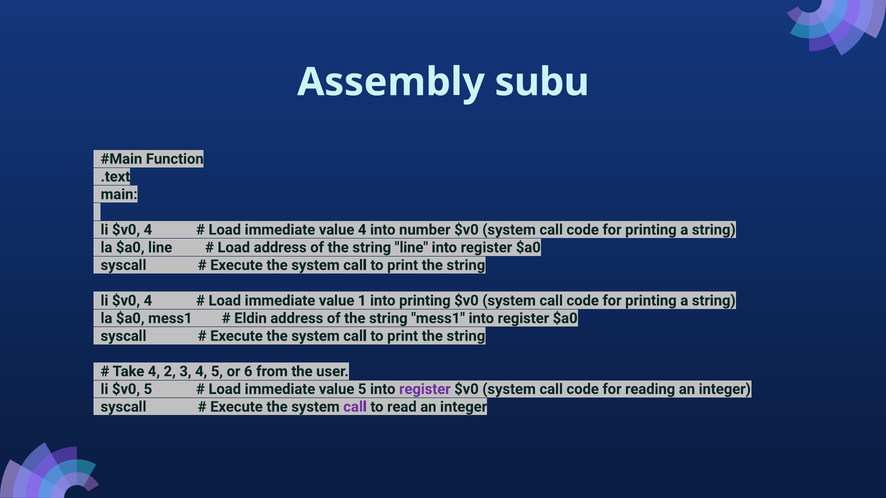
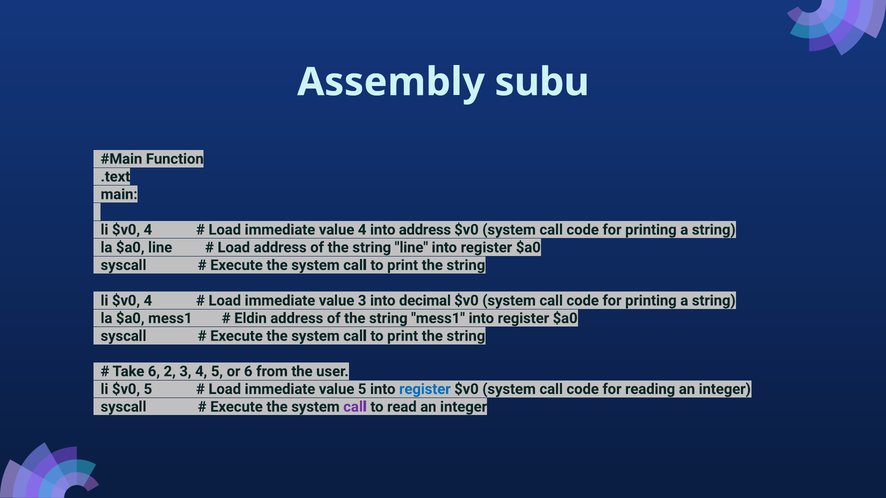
into number: number -> address
value 1: 1 -> 3
into printing: printing -> decimal
Take 4: 4 -> 6
register at (425, 389) colour: purple -> blue
